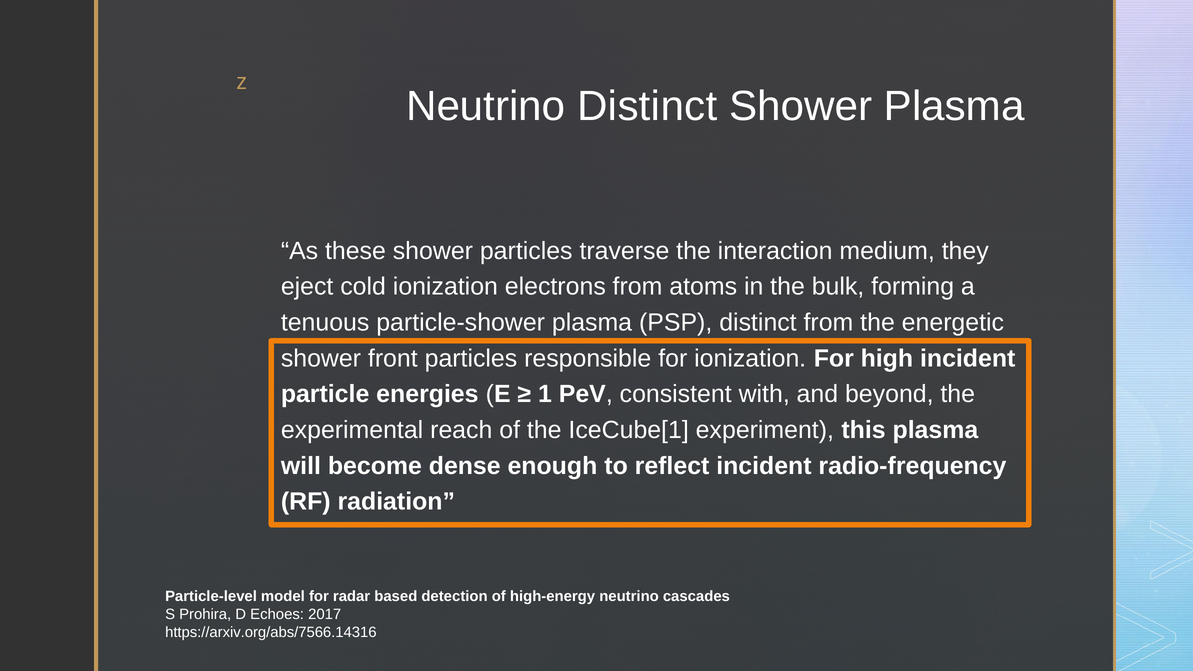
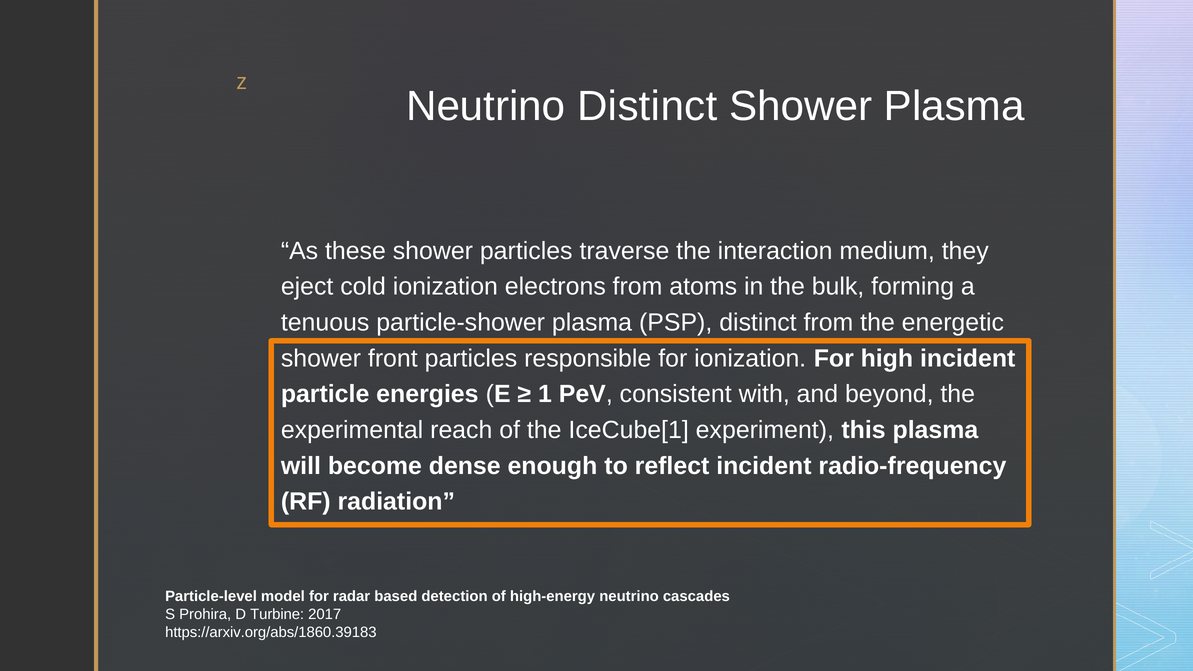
Echoes: Echoes -> Turbine
https://arxiv.org/abs/7566.14316: https://arxiv.org/abs/7566.14316 -> https://arxiv.org/abs/1860.39183
